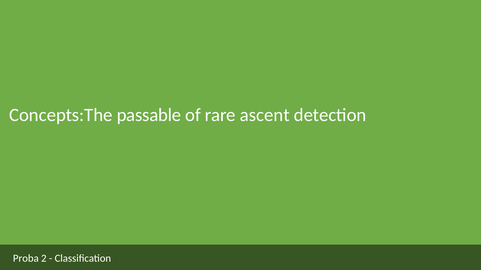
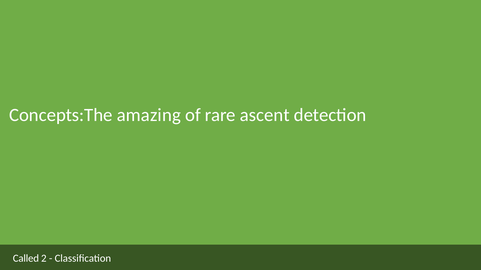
passable: passable -> amazing
Proba: Proba -> Called
